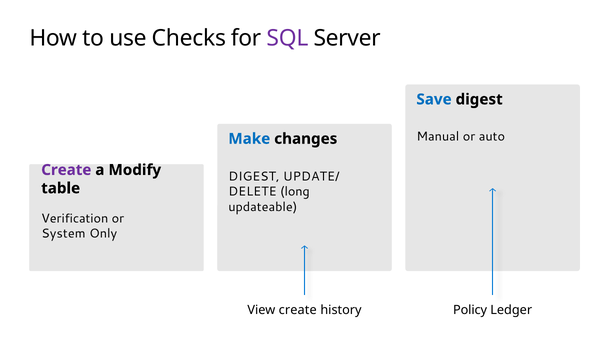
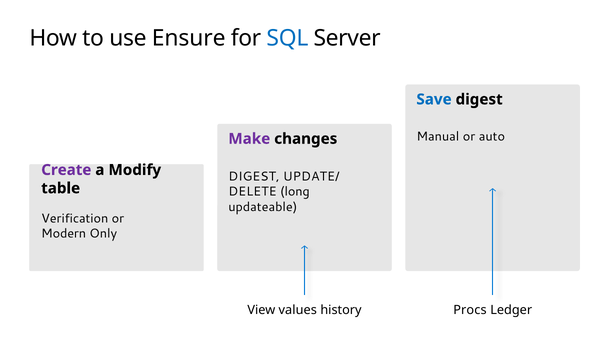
Checks: Checks -> Ensure
SQL colour: purple -> blue
Make colour: blue -> purple
System: System -> Modern
View create: create -> values
Policy: Policy -> Procs
